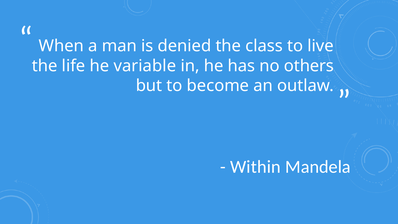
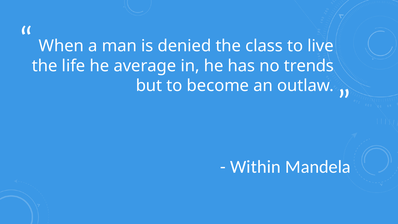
variable: variable -> average
others: others -> trends
